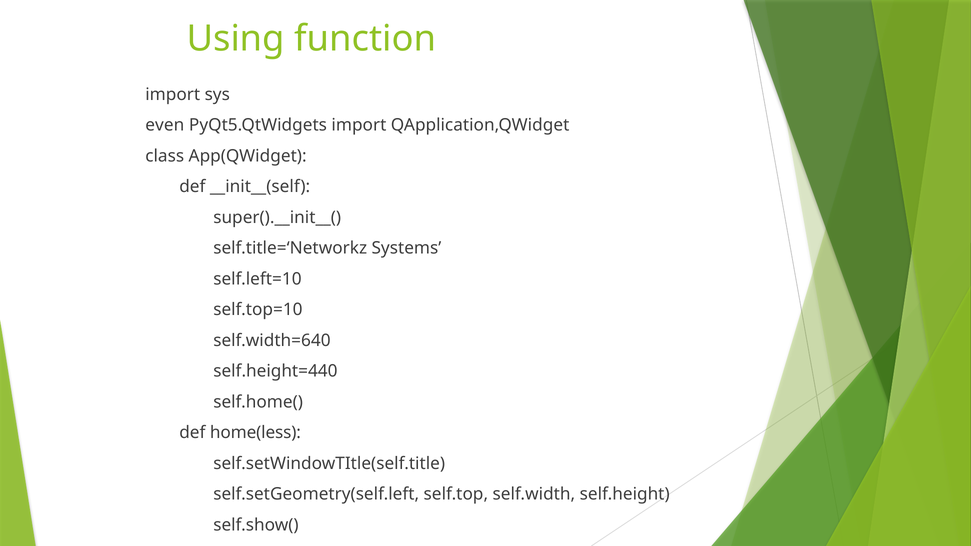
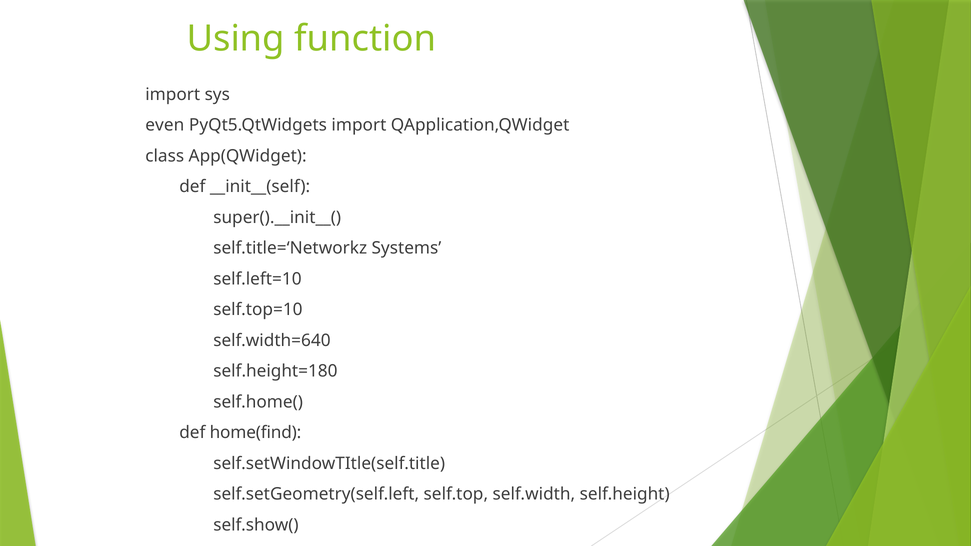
self.height=440: self.height=440 -> self.height=180
home(less: home(less -> home(find
